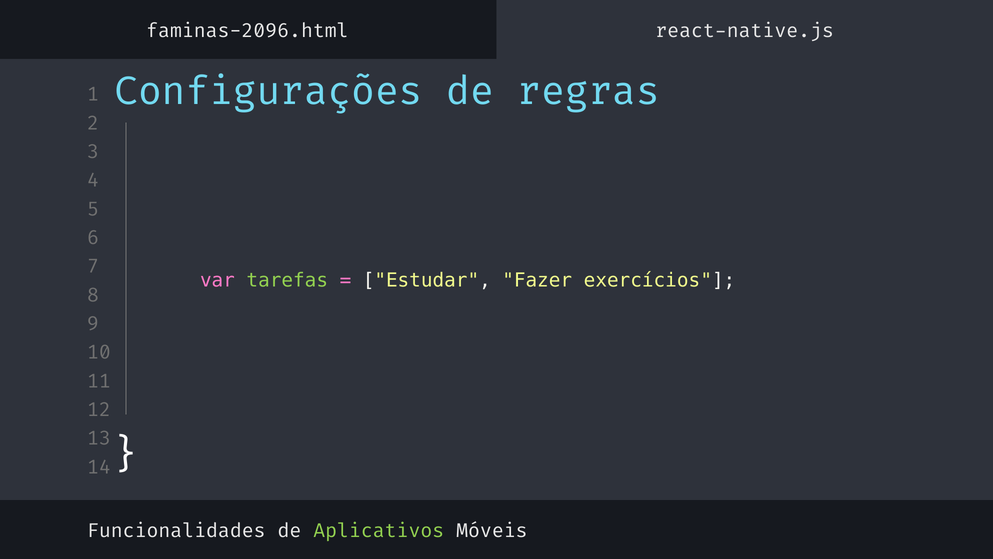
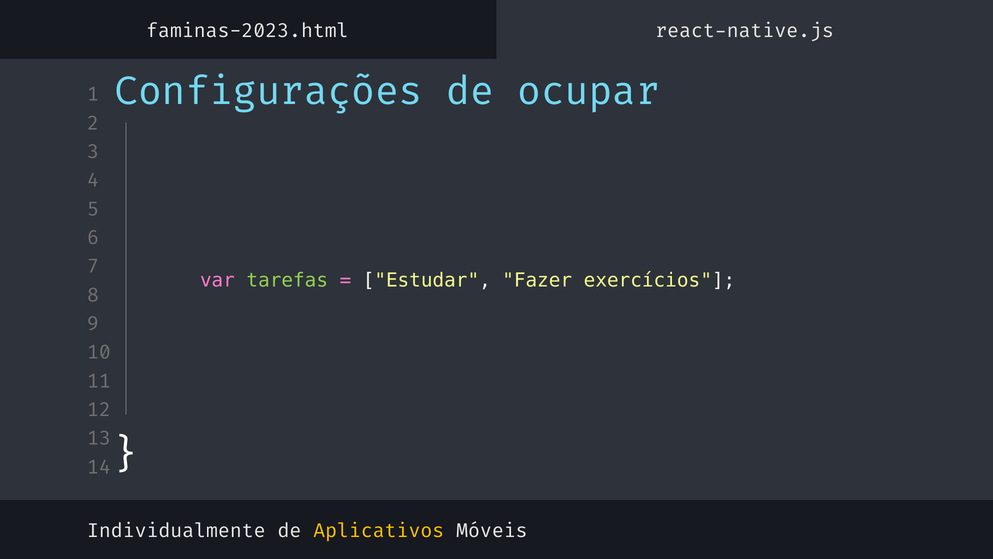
faminas-2096.html: faminas-2096.html -> faminas-2023.html
regras: regras -> ocupar
Funcionalidades: Funcionalidades -> Individualmente
Aplicativos colour: light green -> yellow
